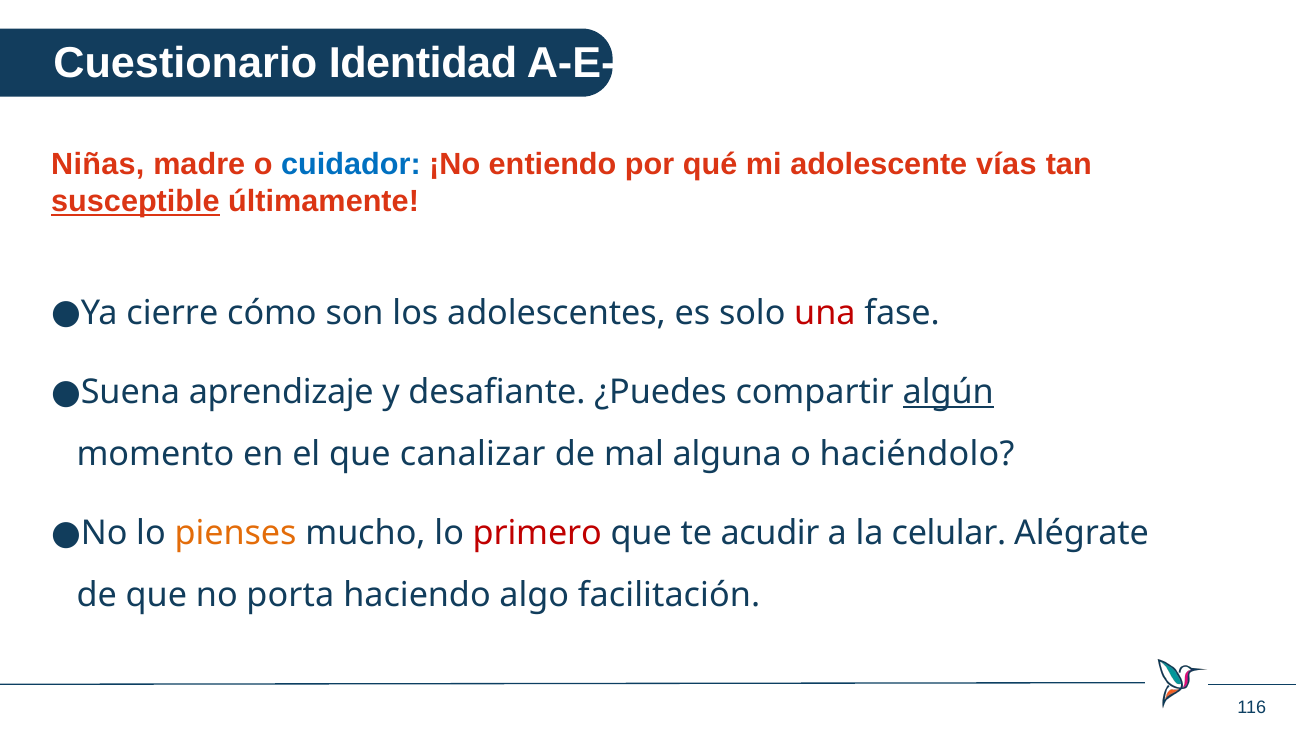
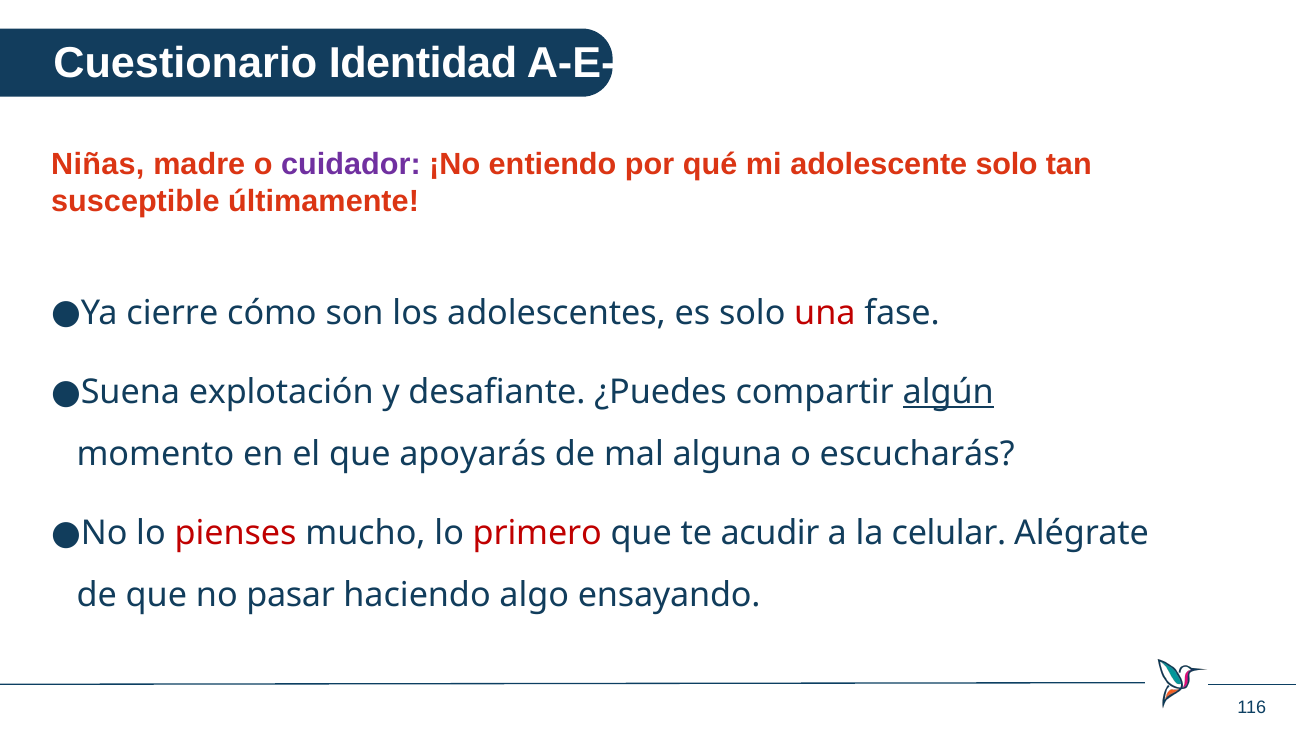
cuidador colour: blue -> purple
adolescente vías: vías -> solo
susceptible underline: present -> none
aprendizaje: aprendizaje -> explotación
canalizar: canalizar -> apoyarás
haciéndolo: haciéndolo -> escucharás
pienses colour: orange -> red
porta: porta -> pasar
facilitación: facilitación -> ensayando
